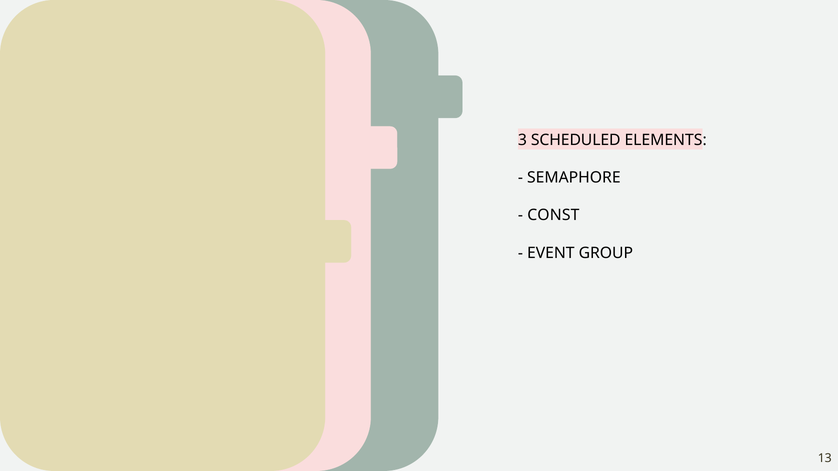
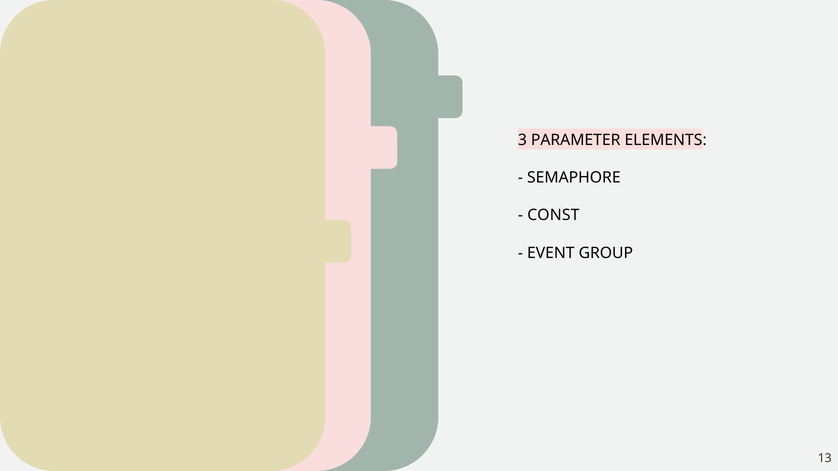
SCHEDULED: SCHEDULED -> PARAMETER
